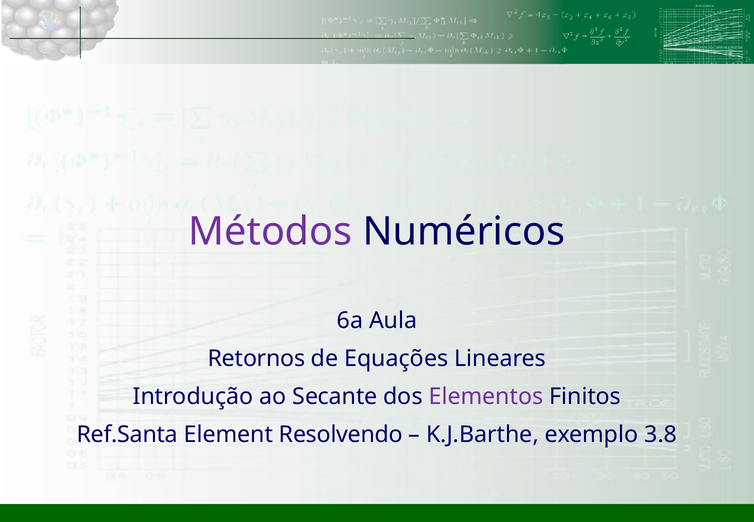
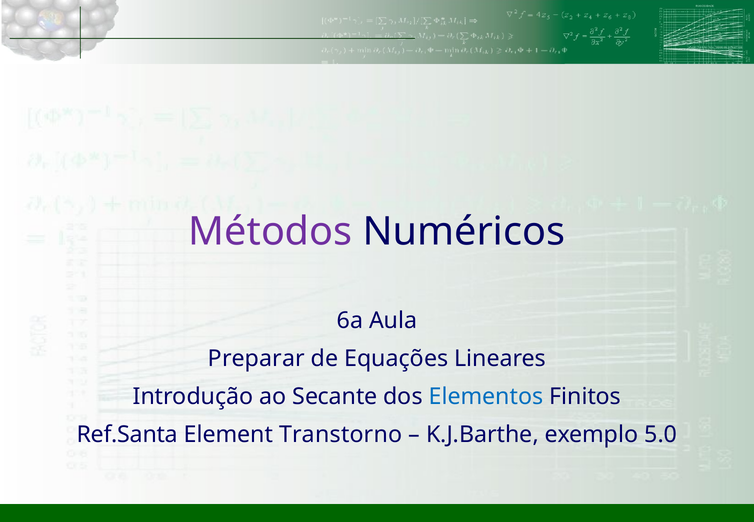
Retornos: Retornos -> Preparar
Elementos colour: purple -> blue
Resolvendo: Resolvendo -> Transtorno
3.8: 3.8 -> 5.0
